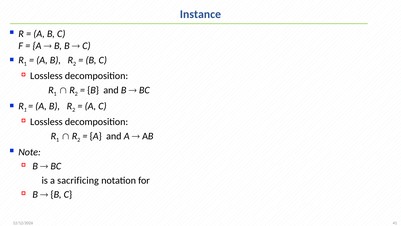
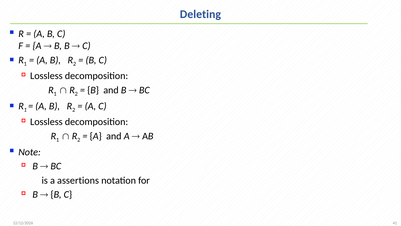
Instance: Instance -> Deleting
sacrificing: sacrificing -> assertions
